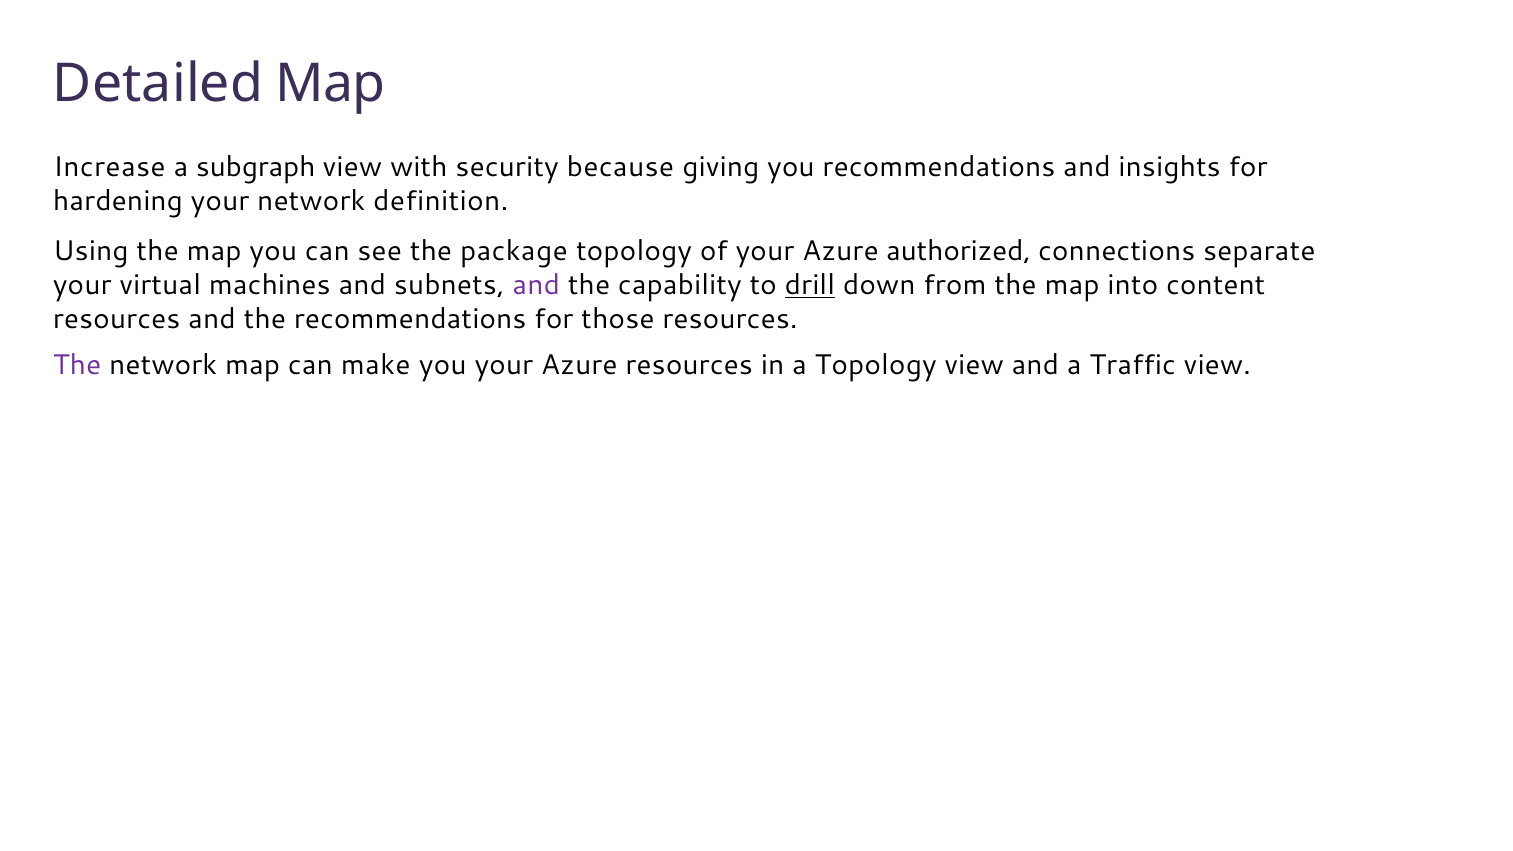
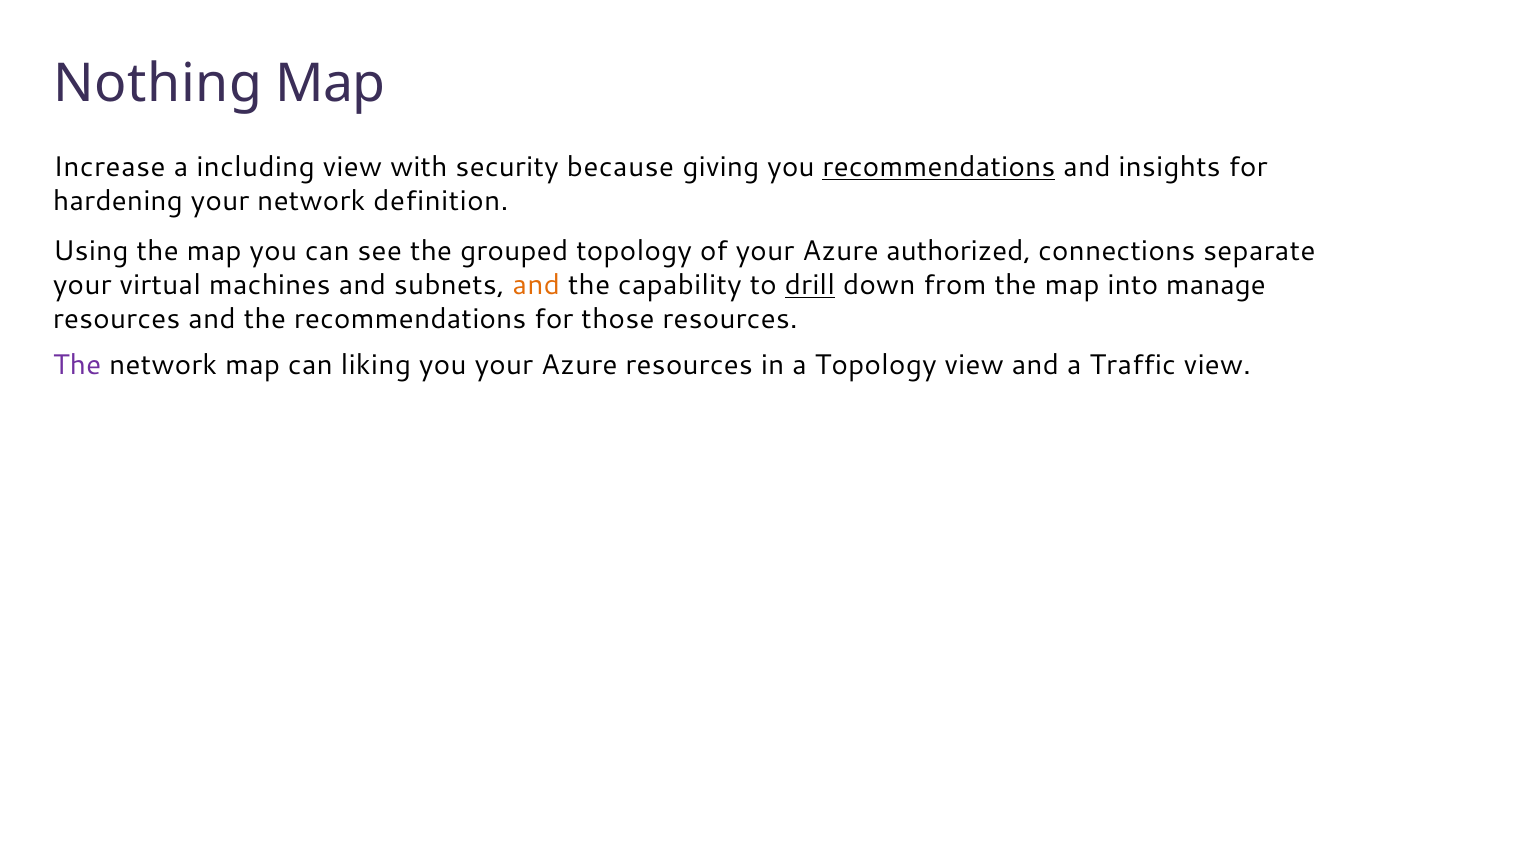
Detailed: Detailed -> Nothing
subgraph: subgraph -> including
recommendations at (939, 167) underline: none -> present
package: package -> grouped
and at (536, 285) colour: purple -> orange
content: content -> manage
make: make -> liking
